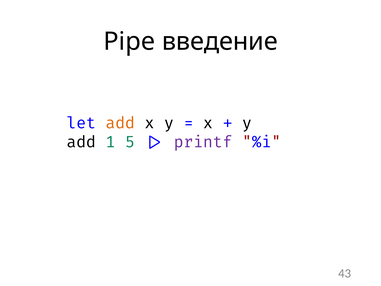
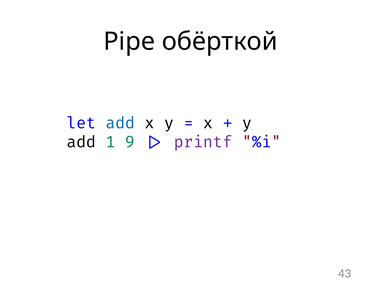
введение: введение -> обёрткой
add at (120, 123) colour: orange -> blue
5: 5 -> 9
